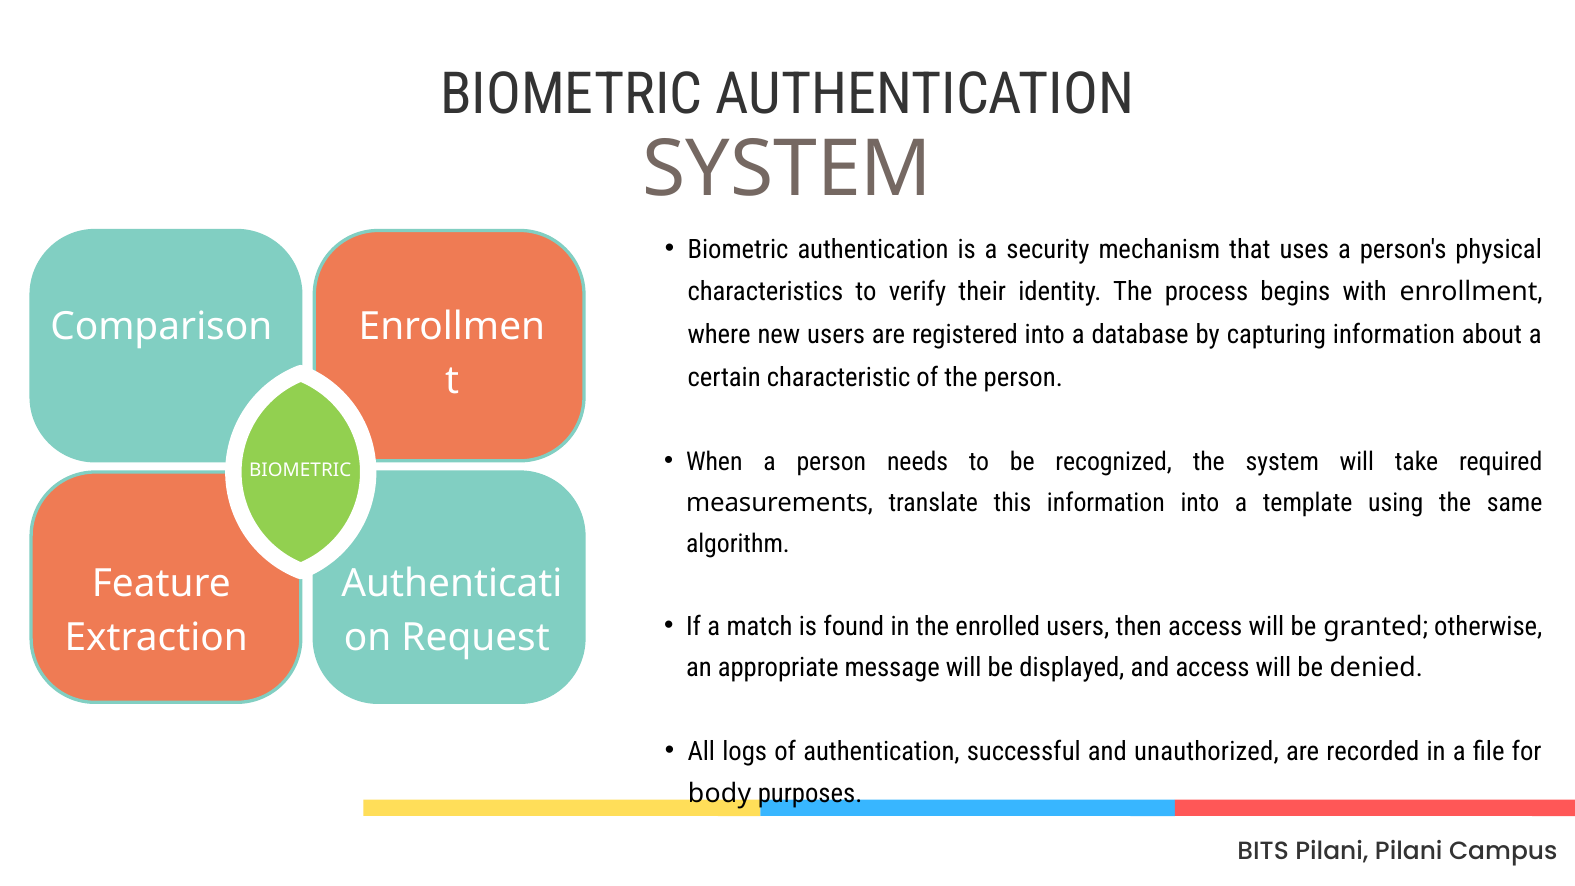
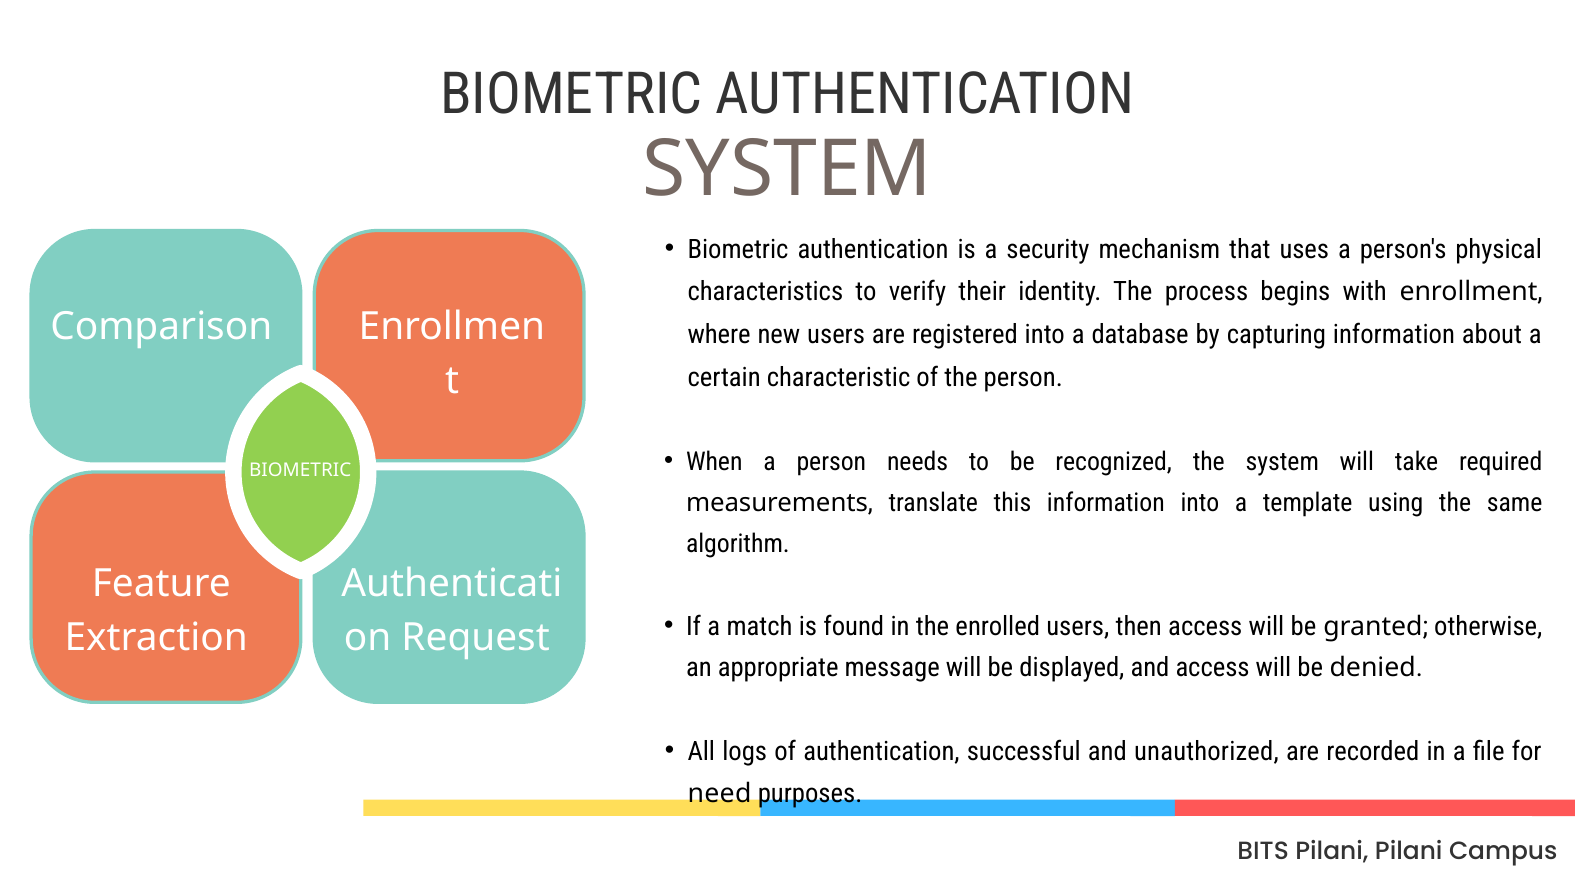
body: body -> need
